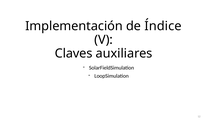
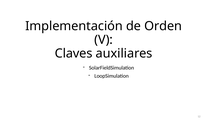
Índice: Índice -> Orden
